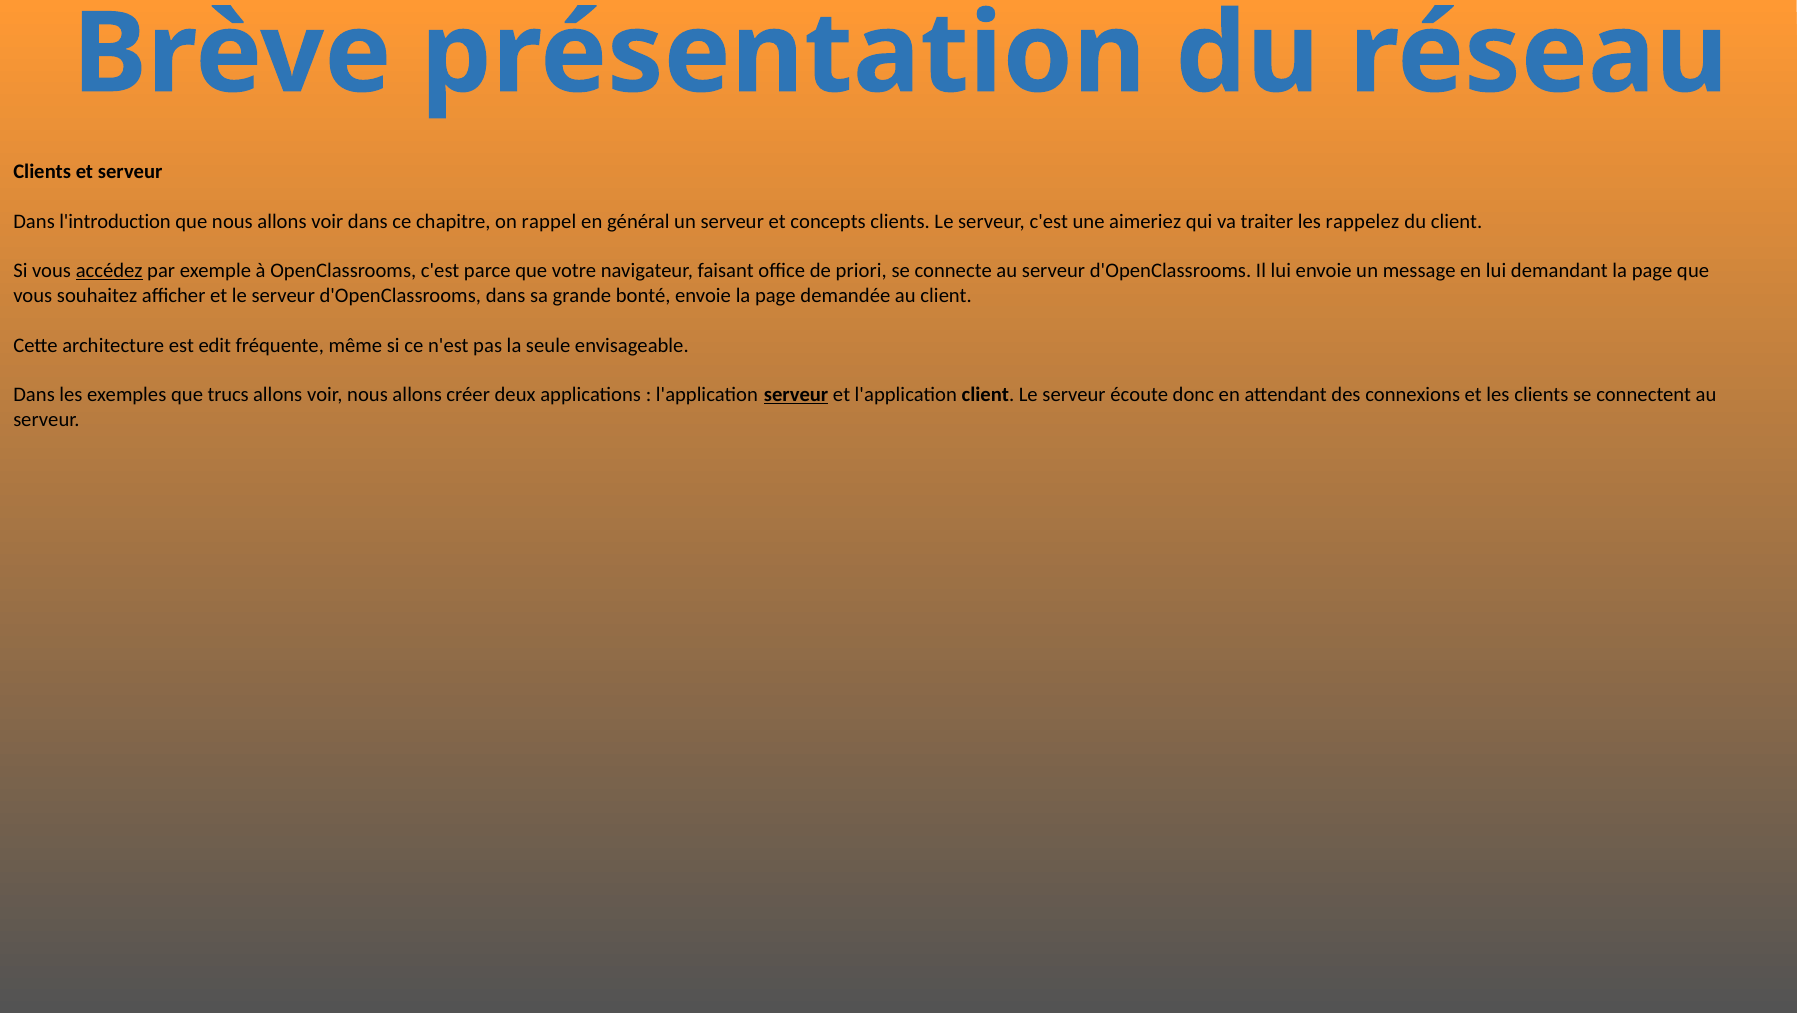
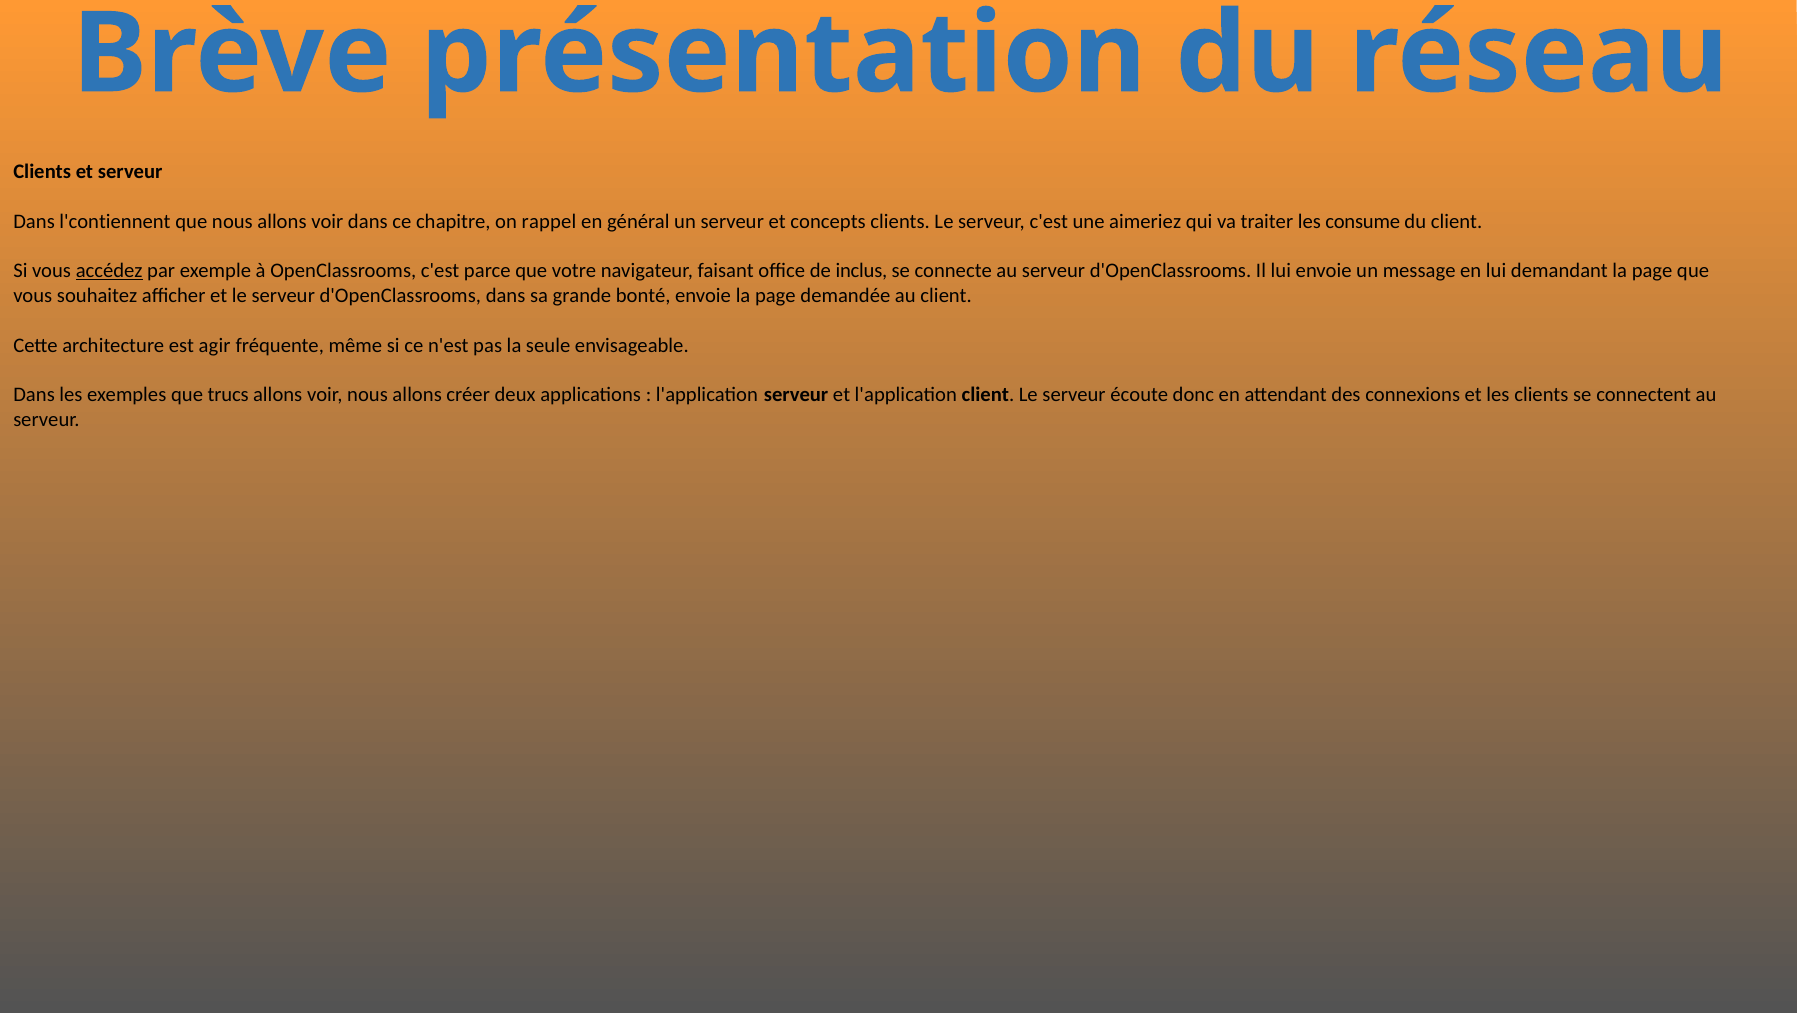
l'introduction: l'introduction -> l'contiennent
rappelez: rappelez -> consume
priori: priori -> inclus
edit: edit -> agir
serveur at (796, 395) underline: present -> none
